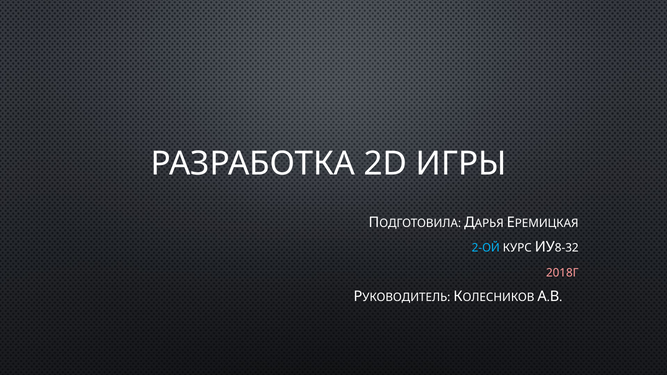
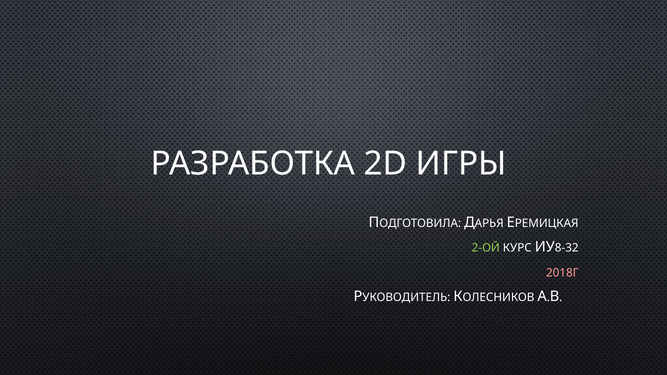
2-ОЙ colour: light blue -> light green
